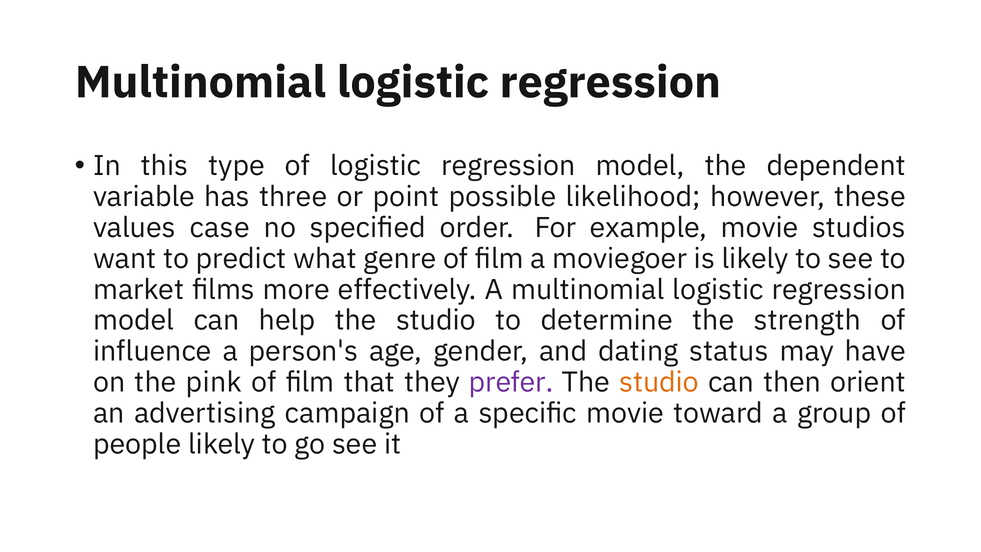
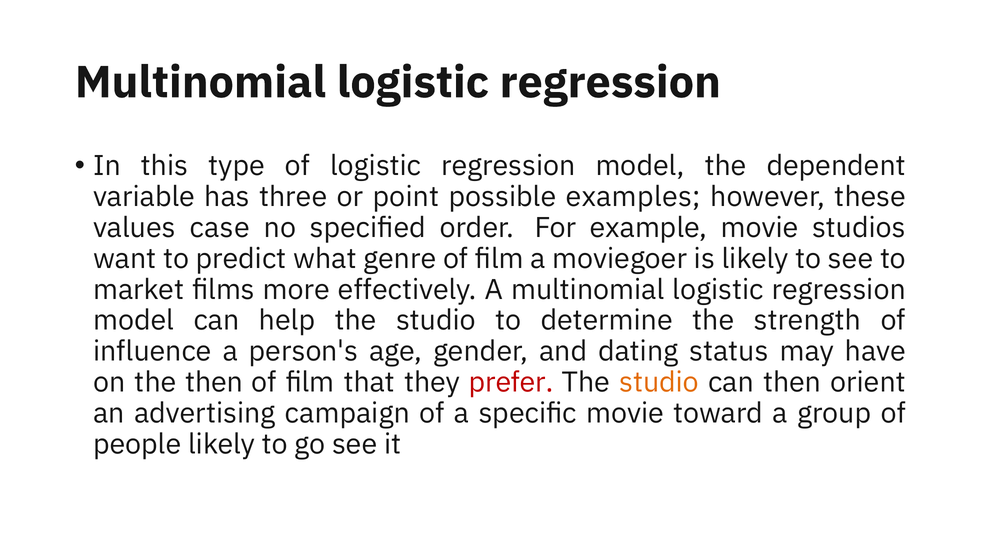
likelihood: likelihood -> examples
the pink: pink -> then
prefer colour: purple -> red
